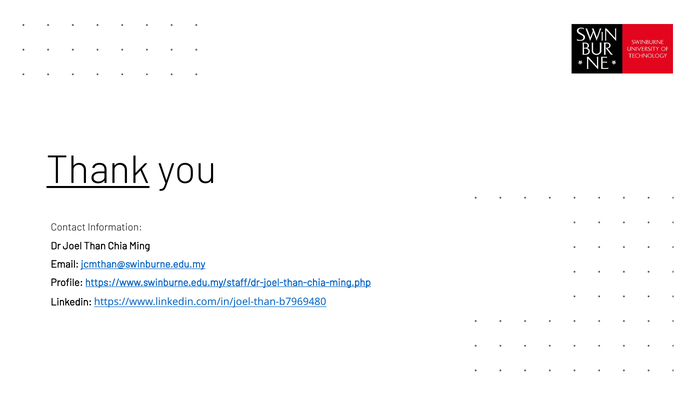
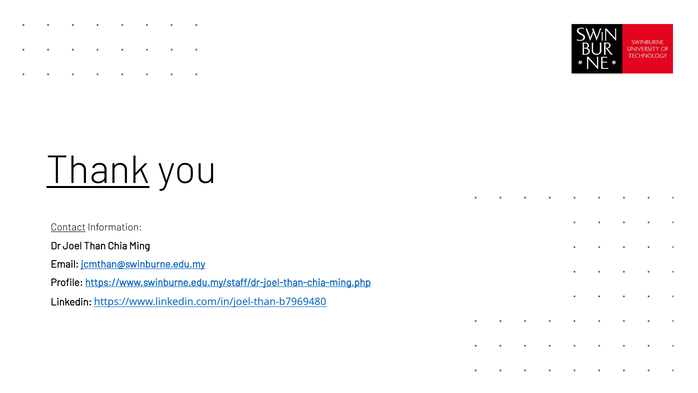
Contact underline: none -> present
